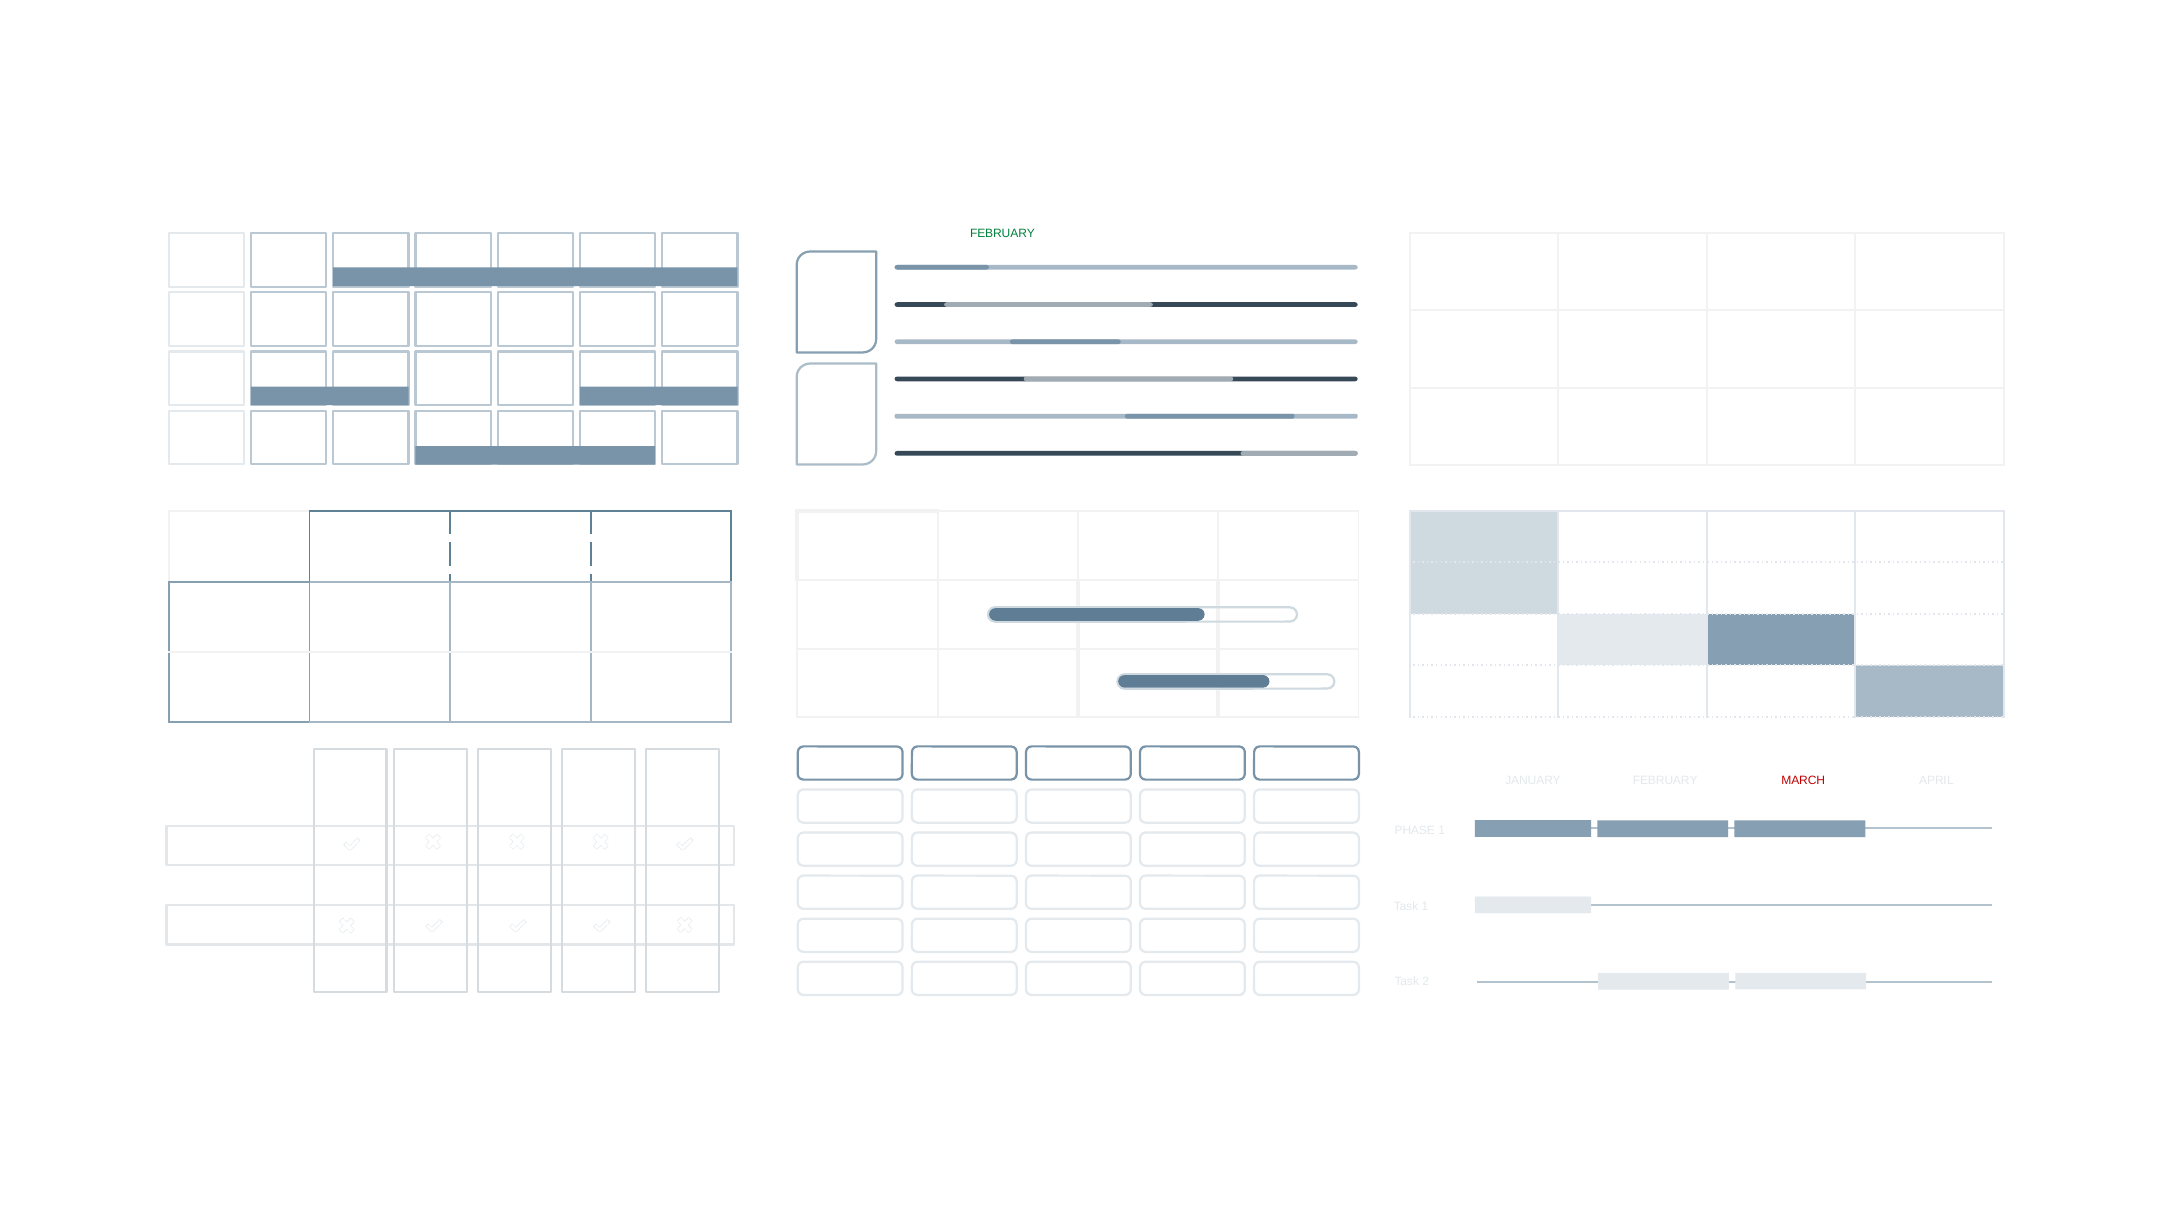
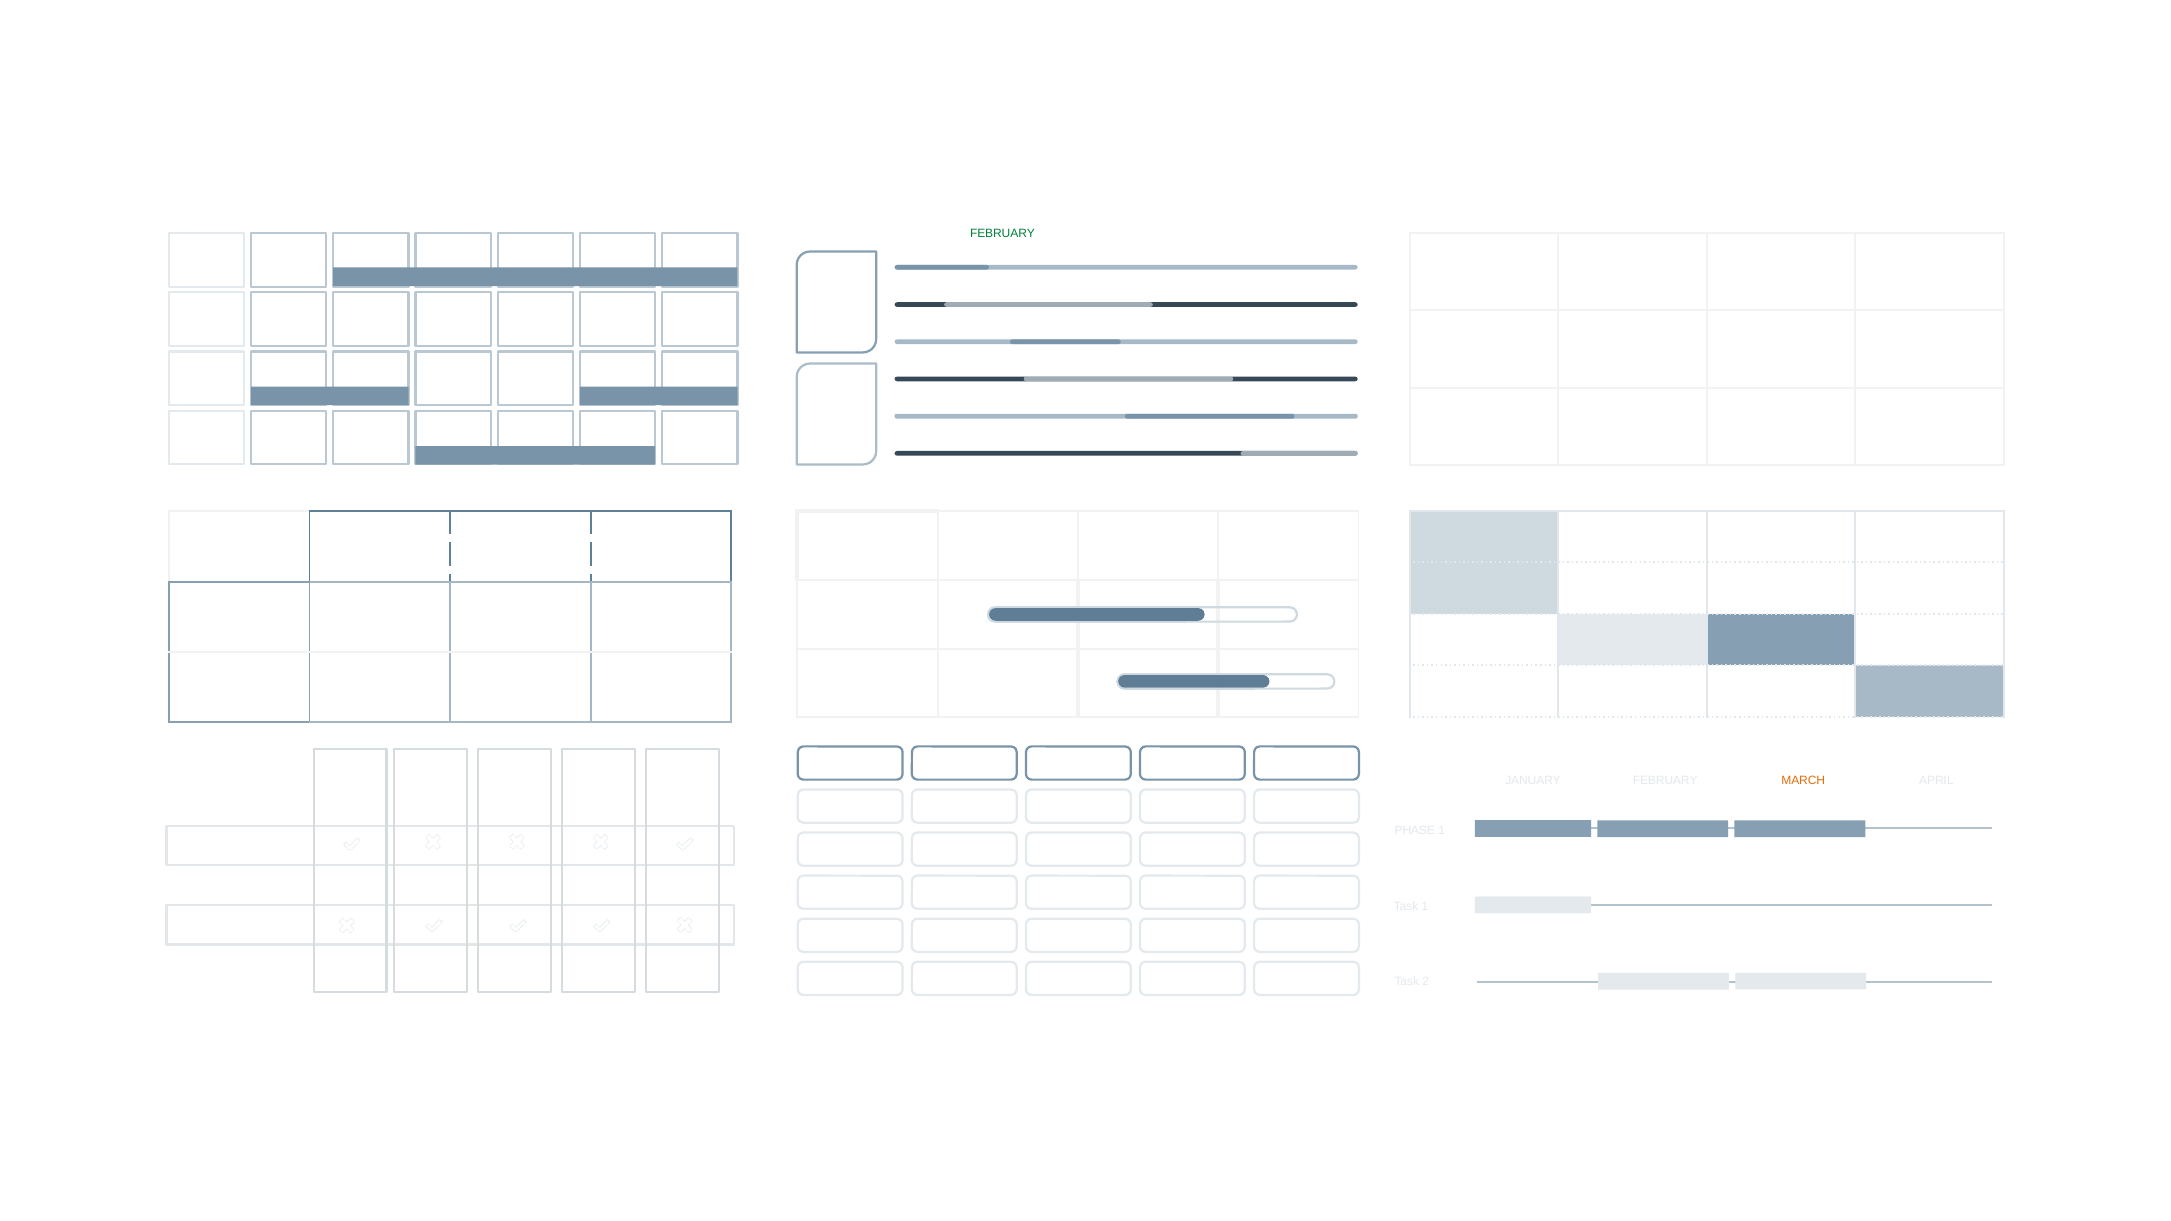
MARCH at (1803, 781) colour: red -> orange
